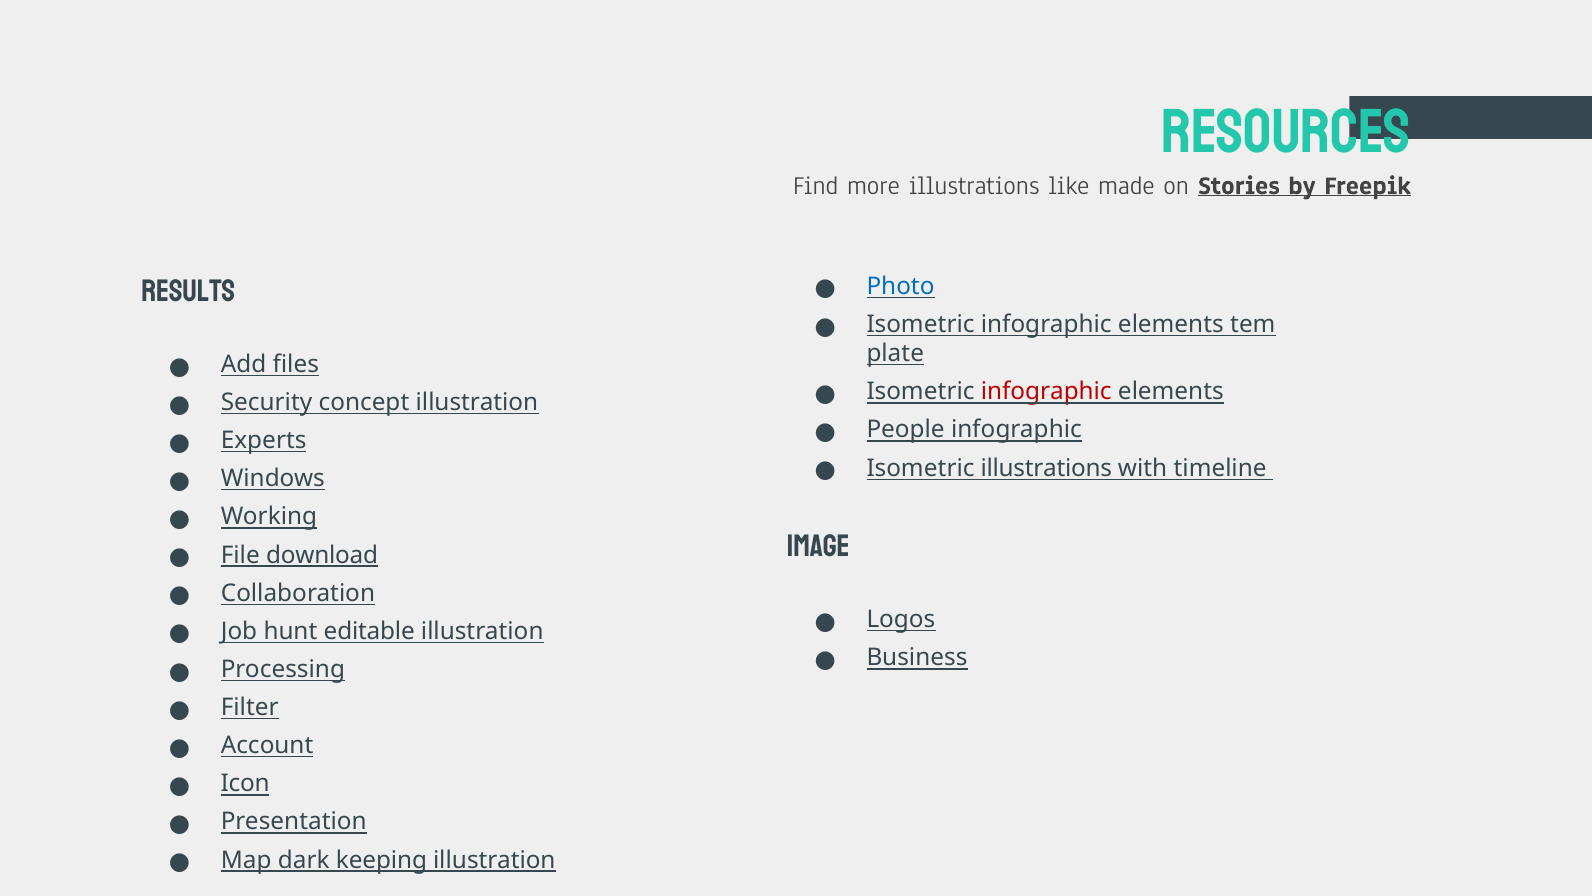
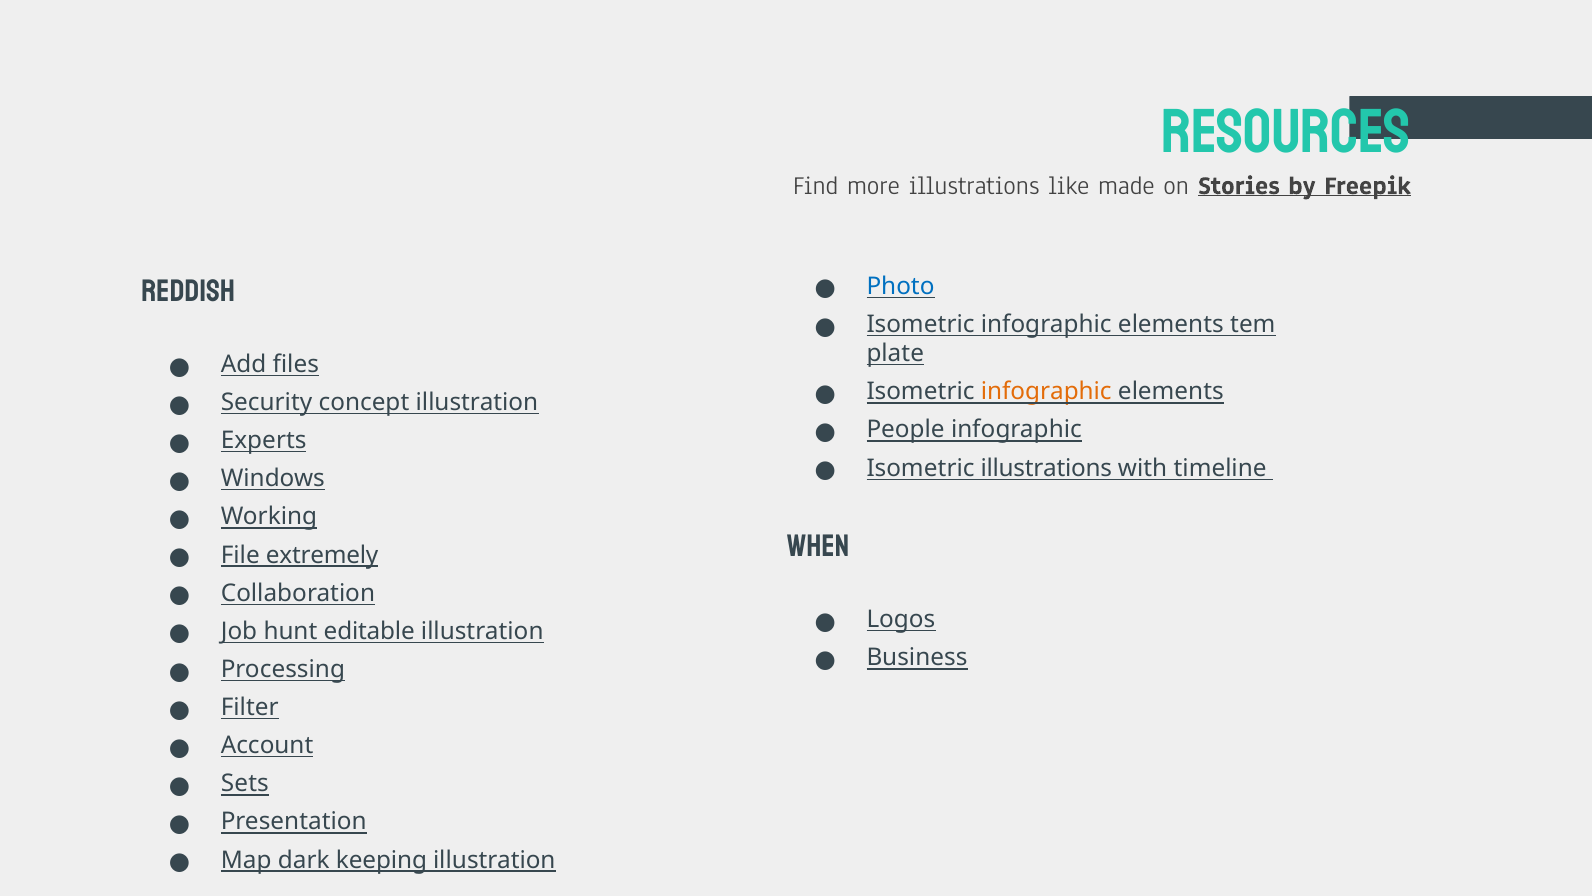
RESULTS: RESULTS -> REDDISH
infographic at (1046, 392) colour: red -> orange
IMAGE: IMAGE -> WHEN
download: download -> extremely
Icon: Icon -> Sets
